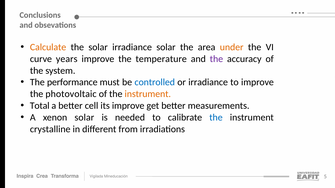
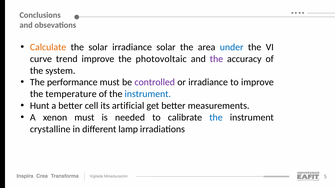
under colour: orange -> blue
years: years -> trend
temperature: temperature -> photovoltaic
controlled colour: blue -> purple
photovoltaic: photovoltaic -> temperature
instrument at (148, 94) colour: orange -> blue
Total: Total -> Hunt
its improve: improve -> artificial
xenon solar: solar -> must
from: from -> lamp
